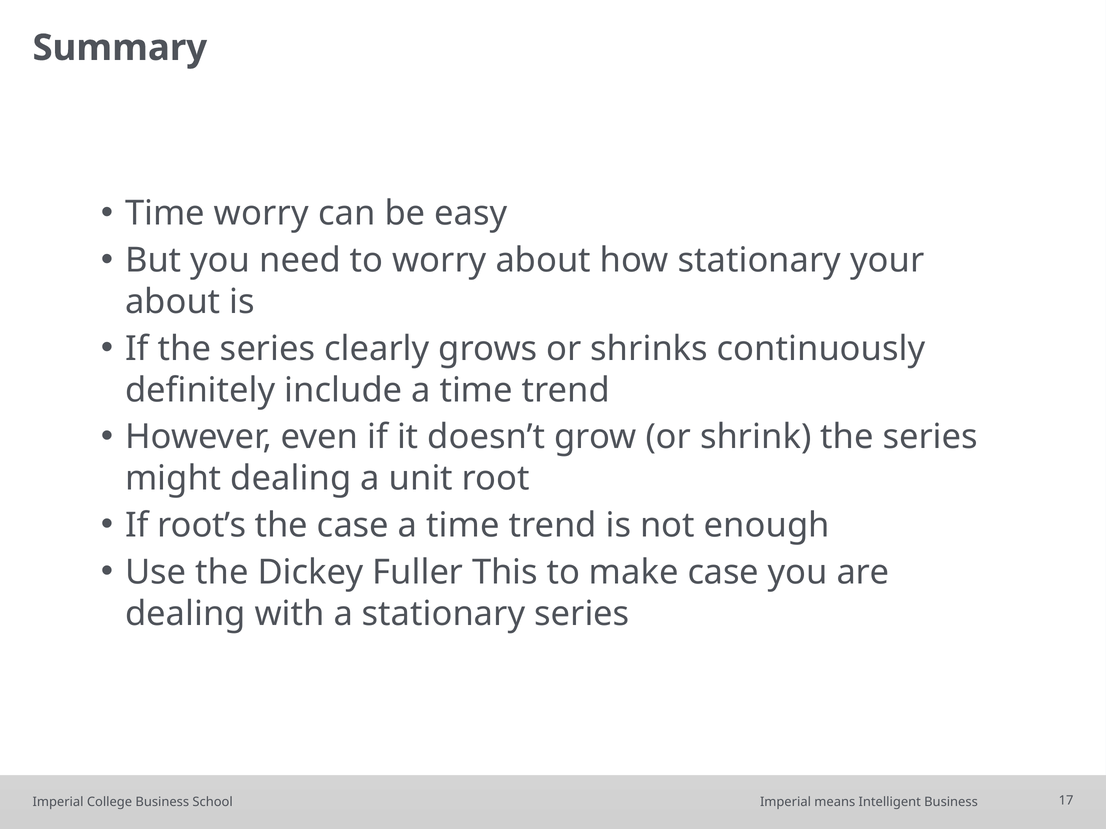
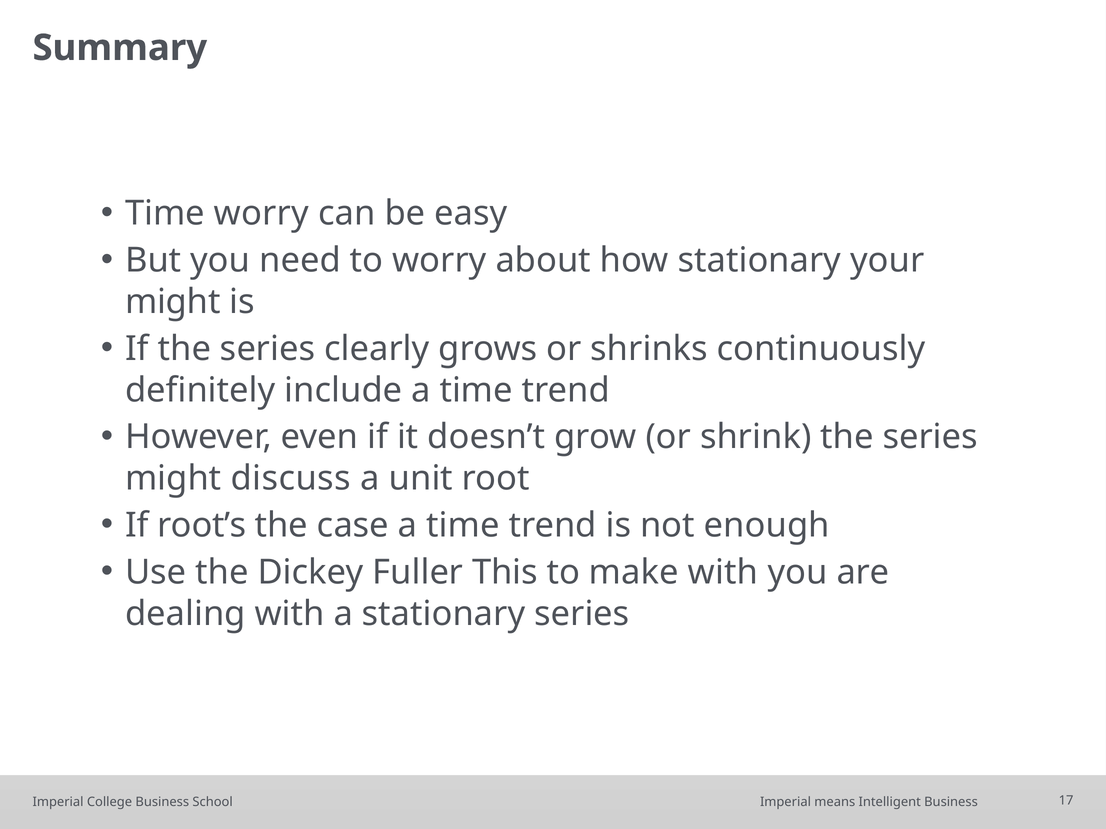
about at (173, 302): about -> might
might dealing: dealing -> discuss
make case: case -> with
